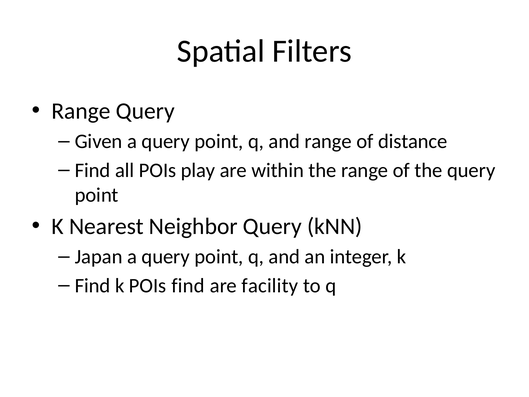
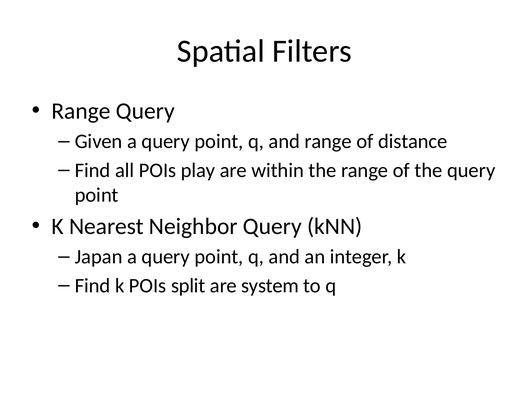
POIs find: find -> split
facility: facility -> system
